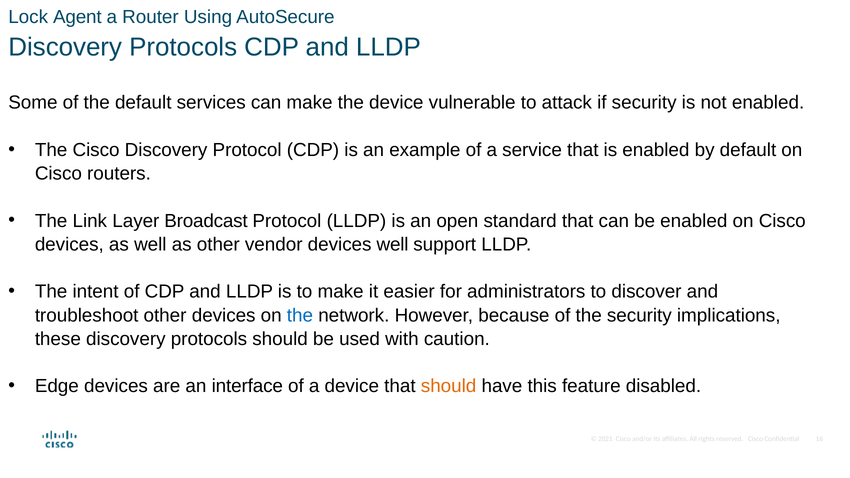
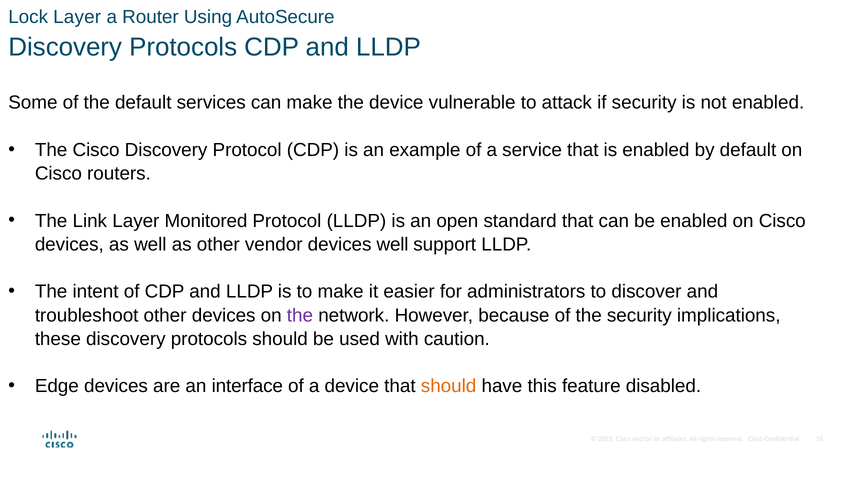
Lock Agent: Agent -> Layer
Broadcast: Broadcast -> Monitored
the at (300, 315) colour: blue -> purple
